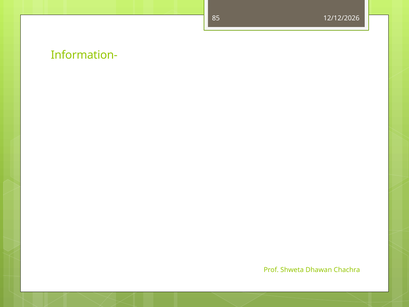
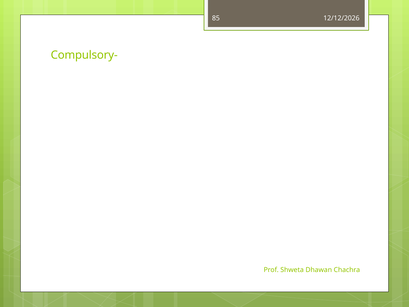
Information-: Information- -> Compulsory-
